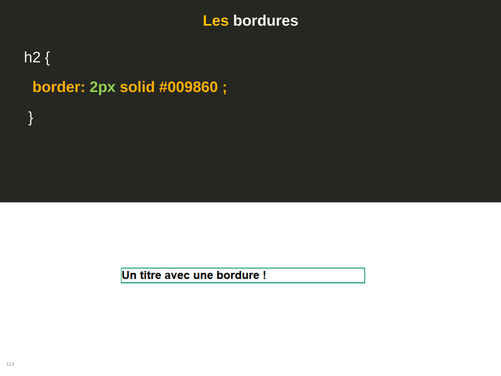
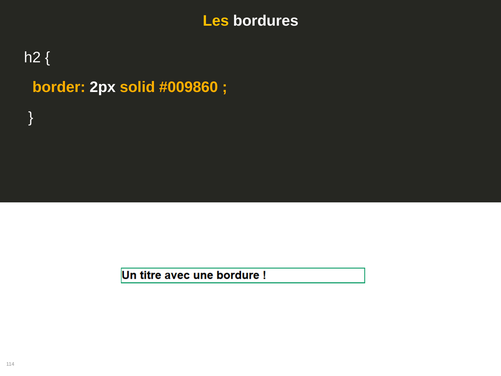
2px colour: light green -> white
